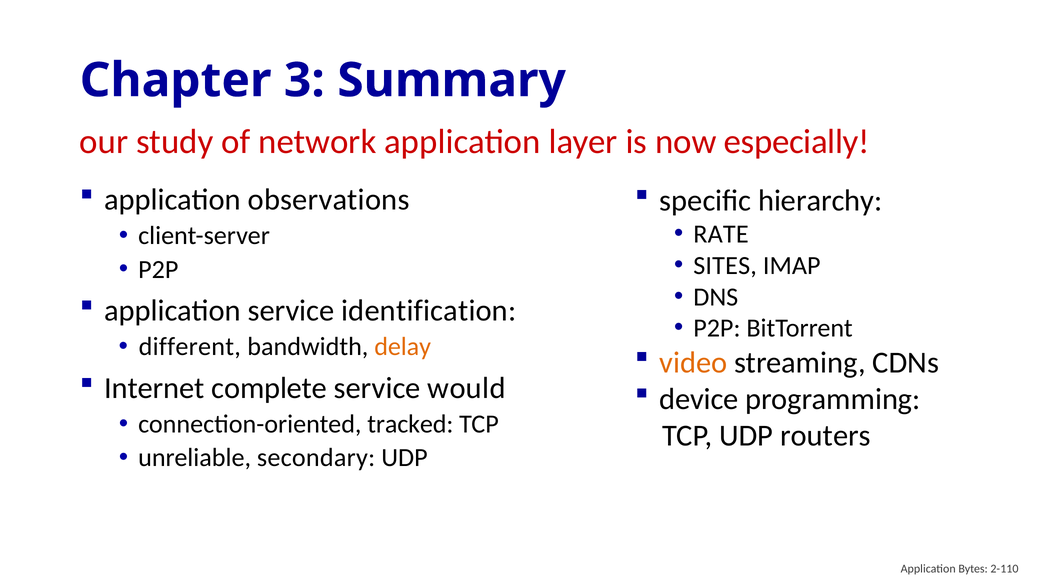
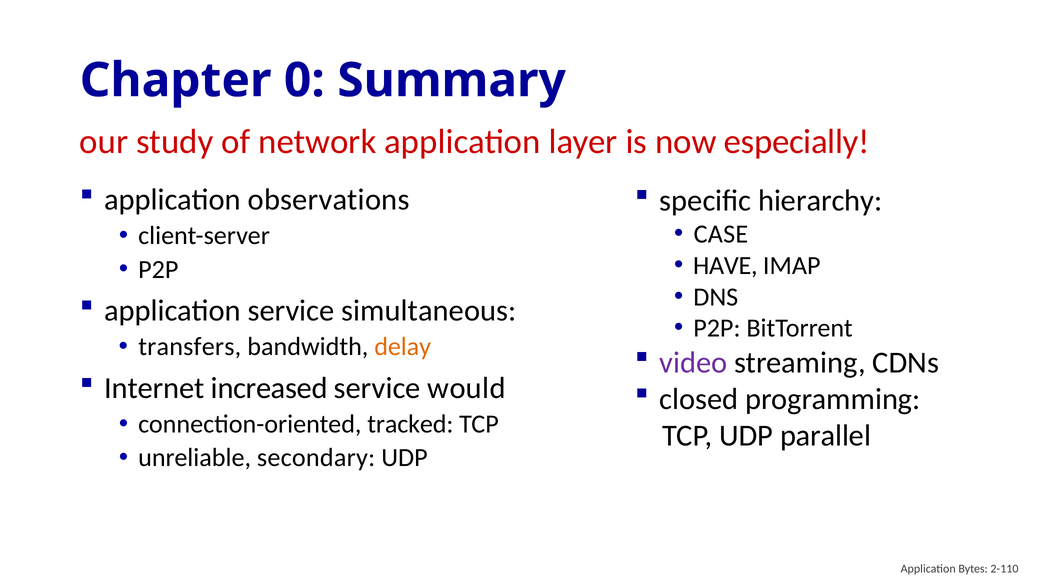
3: 3 -> 0
RATE: RATE -> CASE
SITES: SITES -> HAVE
identification: identification -> simultaneous
different: different -> transfers
video colour: orange -> purple
complete: complete -> increased
device: device -> closed
routers: routers -> parallel
